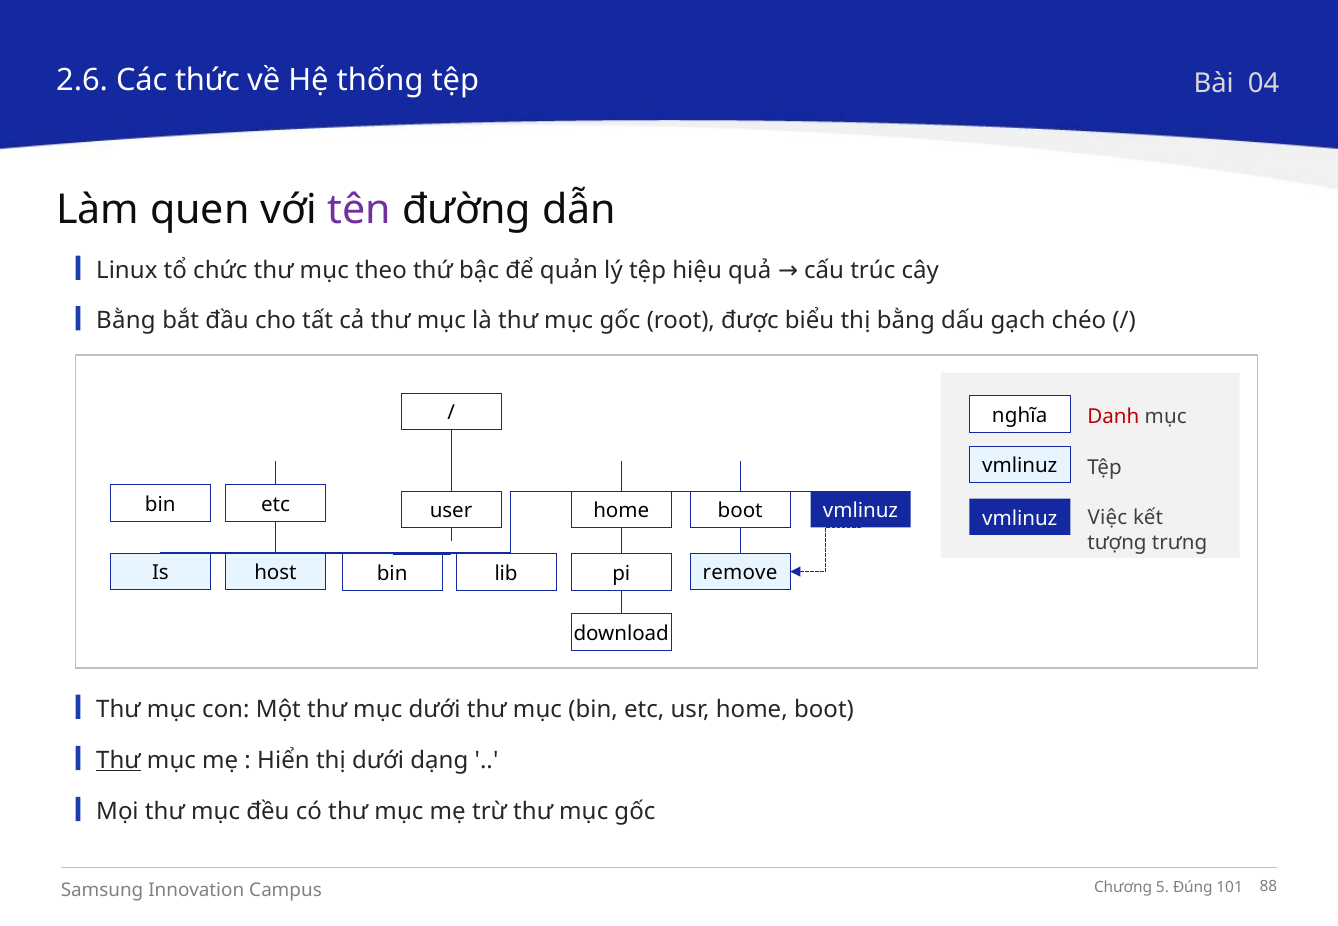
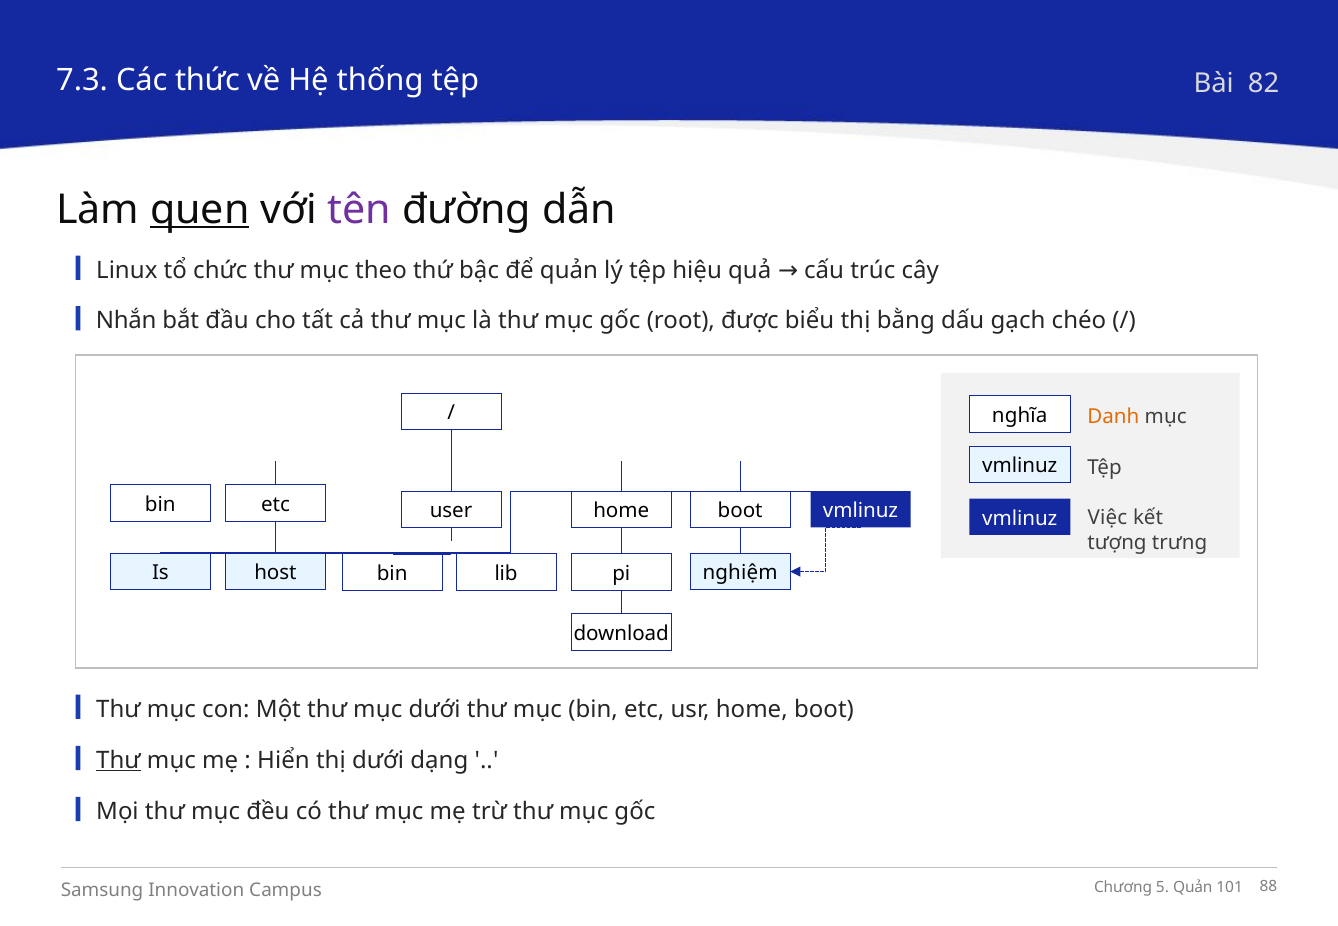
2.6: 2.6 -> 7.3
04: 04 -> 82
quen underline: none -> present
Bằng at (126, 321): Bằng -> Nhắn
Danh colour: red -> orange
remove: remove -> nghiệm
Đúng at (1193, 888): Đúng -> Quản
